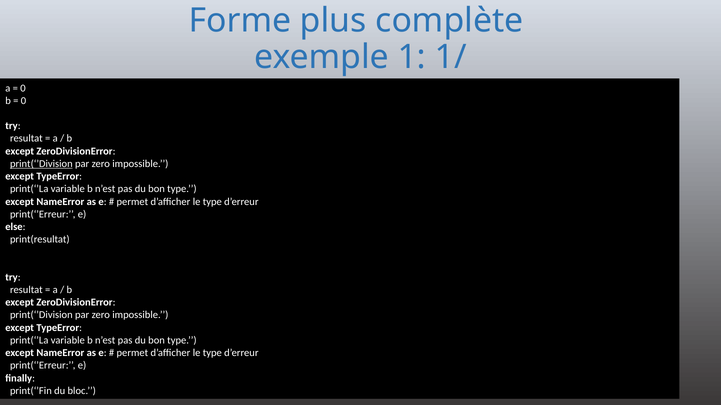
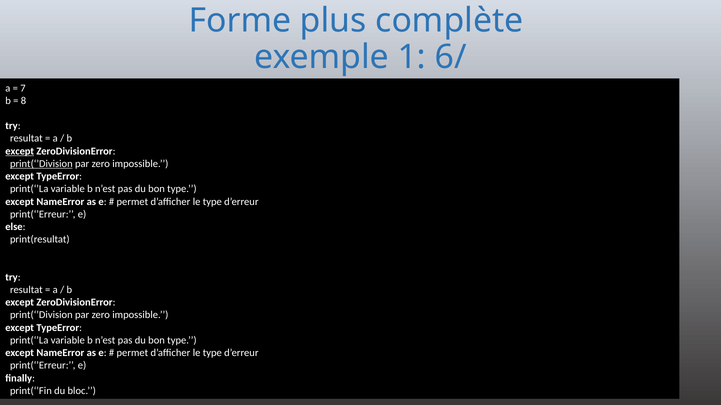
1/: 1/ -> 6/
0 at (23, 88): 0 -> 7
0 at (23, 101): 0 -> 8
except at (20, 151) underline: none -> present
